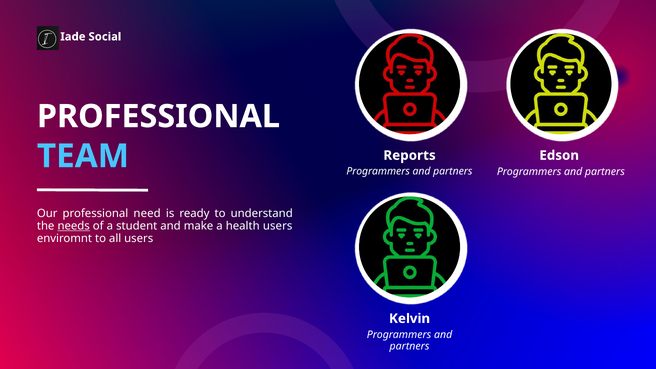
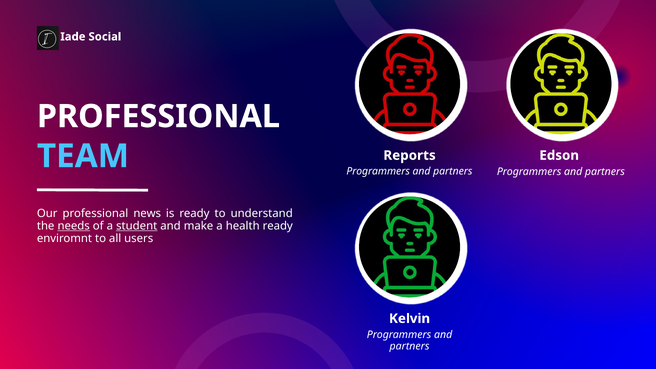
need: need -> news
student underline: none -> present
health users: users -> ready
